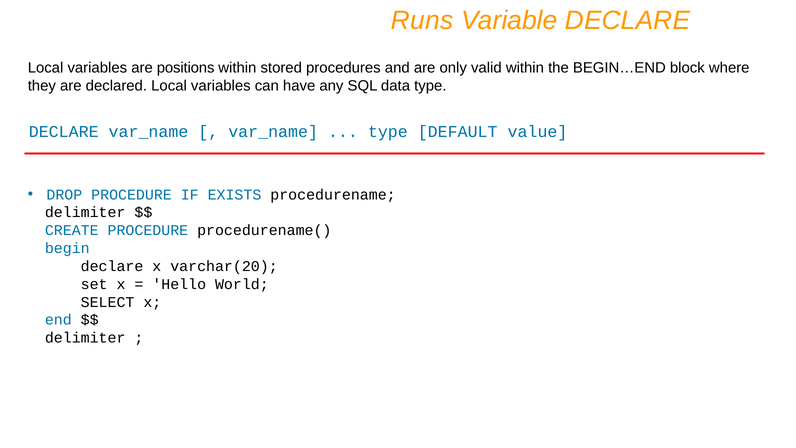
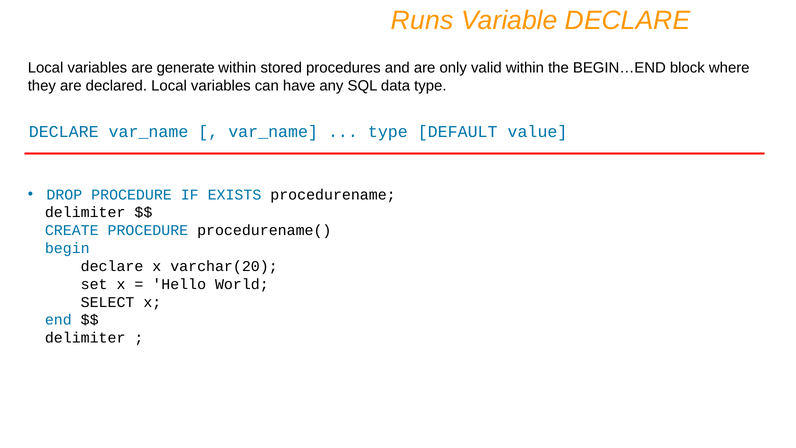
positions: positions -> generate
